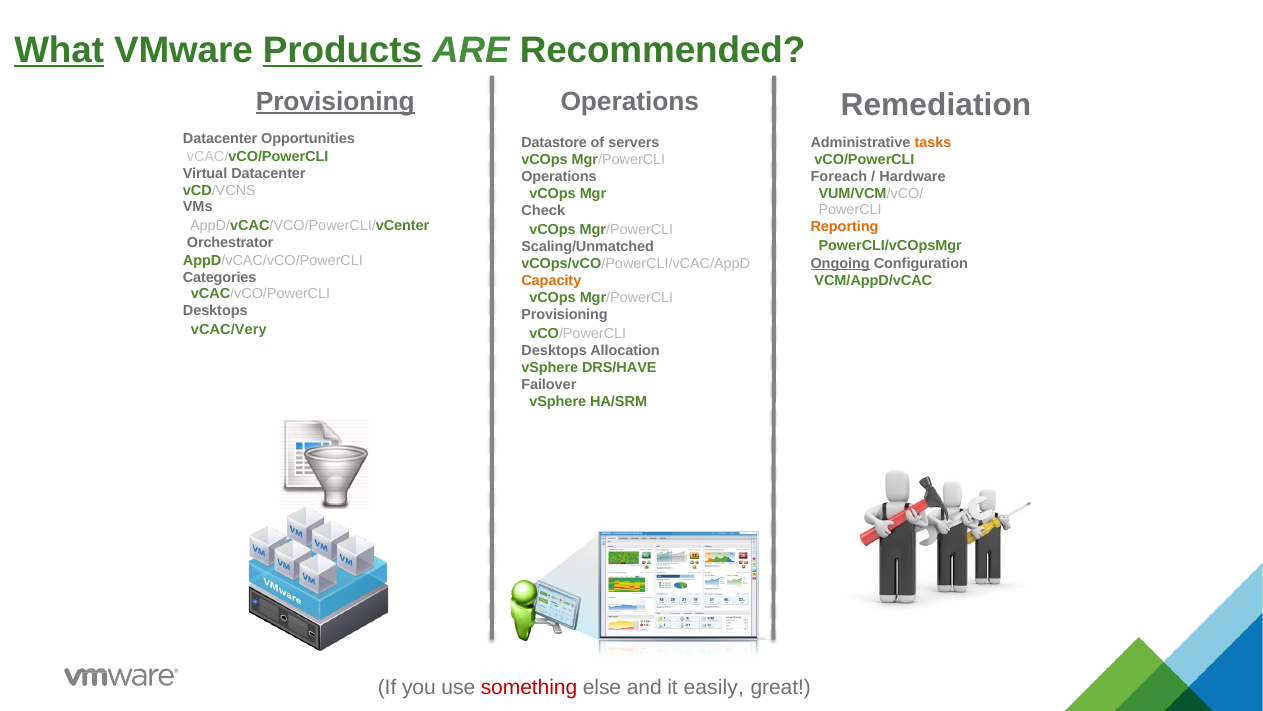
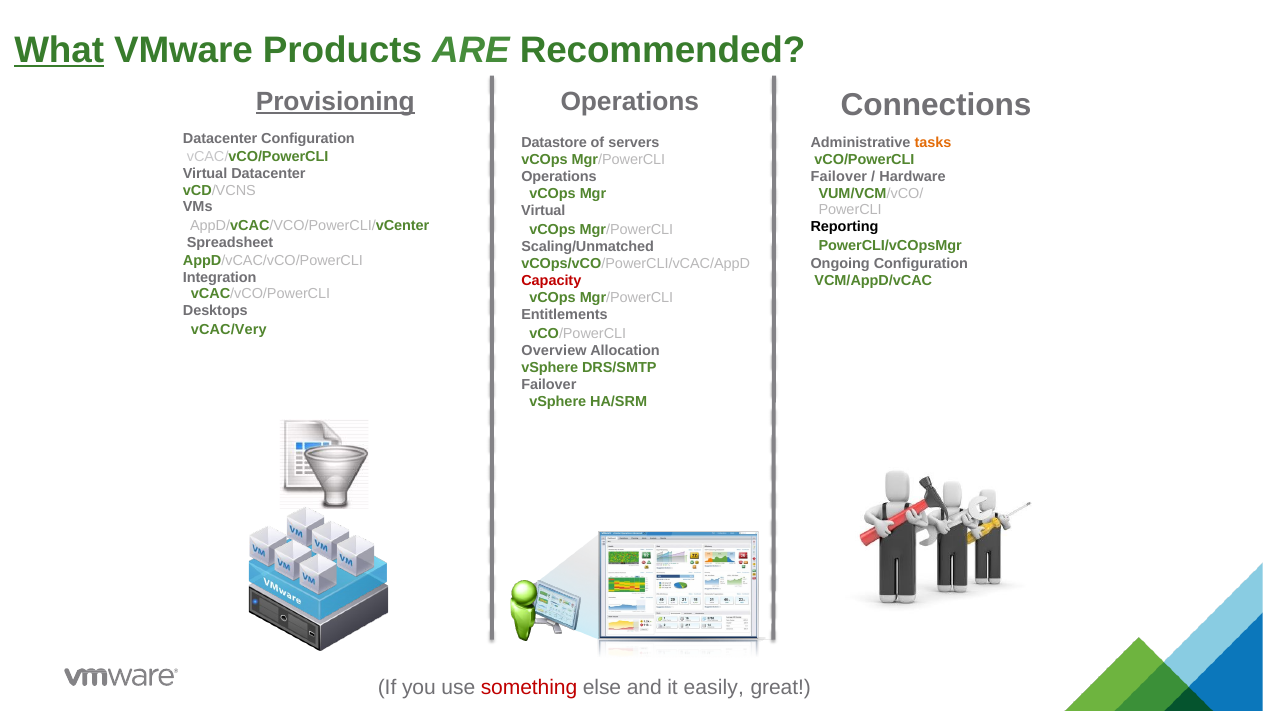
Products underline: present -> none
Remediation: Remediation -> Connections
Datacenter Opportunities: Opportunities -> Configuration
Foreach at (839, 177): Foreach -> Failover
Check at (543, 211): Check -> Virtual
Reporting colour: orange -> black
Orchestrator: Orchestrator -> Spreadsheet
Ongoing underline: present -> none
Categories: Categories -> Integration
Capacity colour: orange -> red
Provisioning at (565, 315): Provisioning -> Entitlements
Desktops at (554, 351): Desktops -> Overview
DRS/HAVE: DRS/HAVE -> DRS/SMTP
